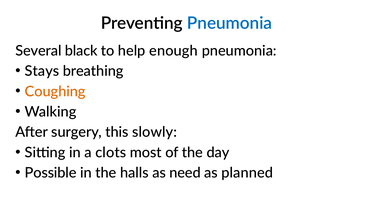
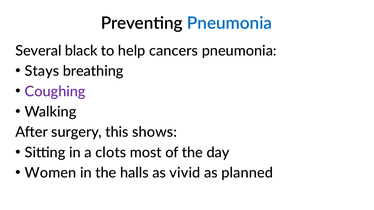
enough: enough -> cancers
Coughing colour: orange -> purple
slowly: slowly -> shows
Possible: Possible -> Women
need: need -> vivid
